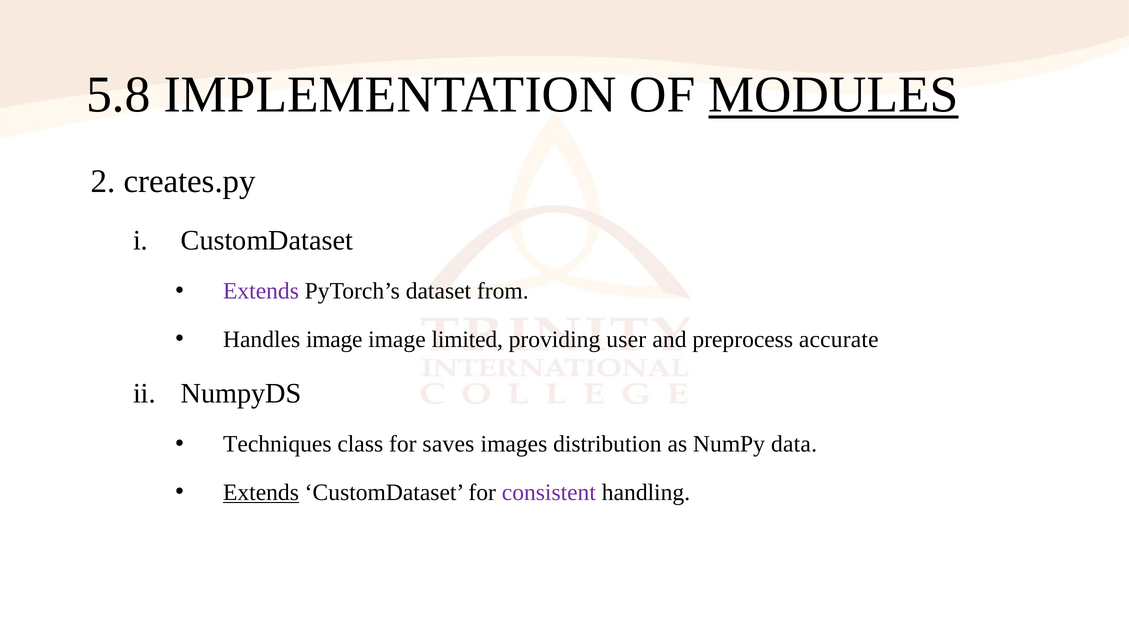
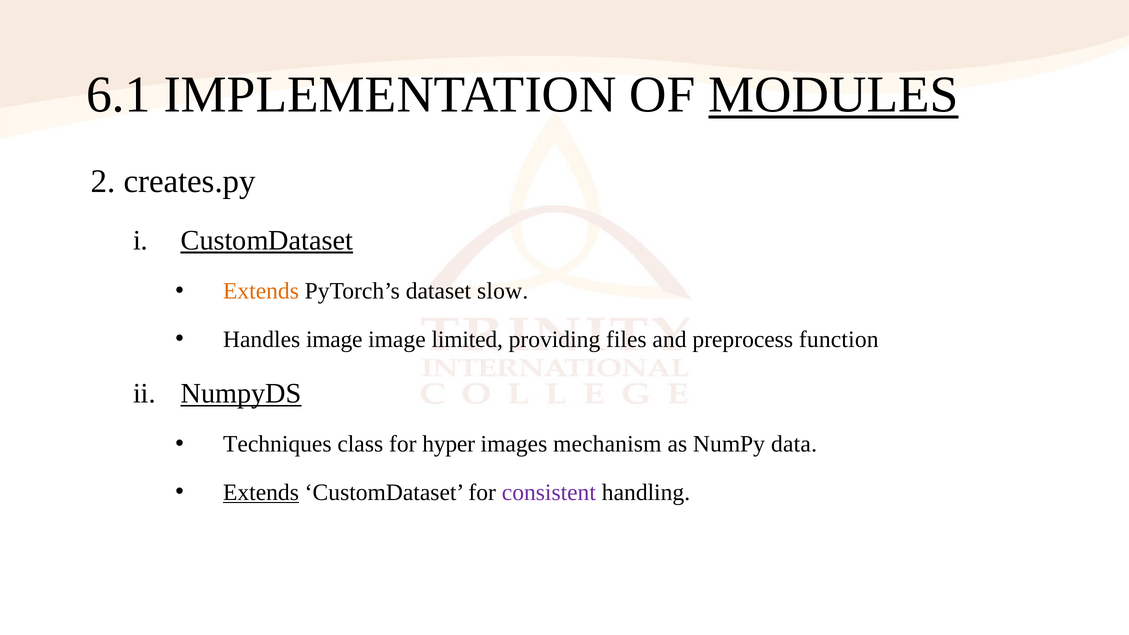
5.8: 5.8 -> 6.1
CustomDataset at (267, 240) underline: none -> present
Extends at (261, 291) colour: purple -> orange
from: from -> slow
user: user -> files
accurate: accurate -> function
NumpyDS underline: none -> present
saves: saves -> hyper
distribution: distribution -> mechanism
